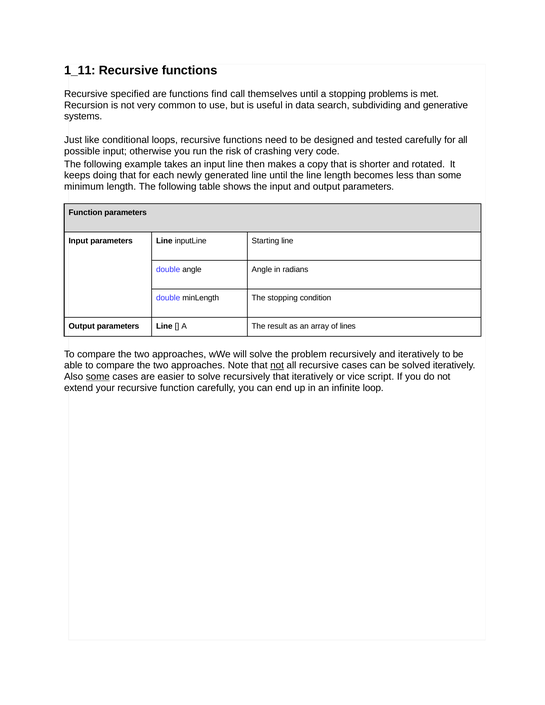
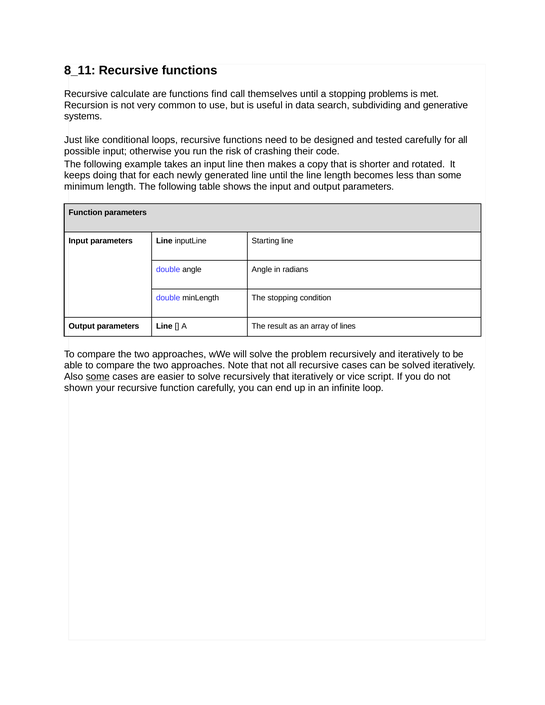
1_11: 1_11 -> 8_11
specified: specified -> calculate
crashing very: very -> their
not at (277, 366) underline: present -> none
extend: extend -> shown
